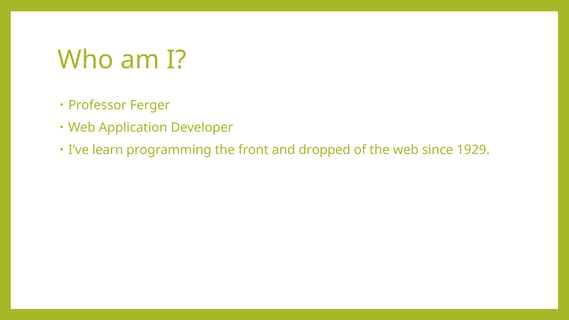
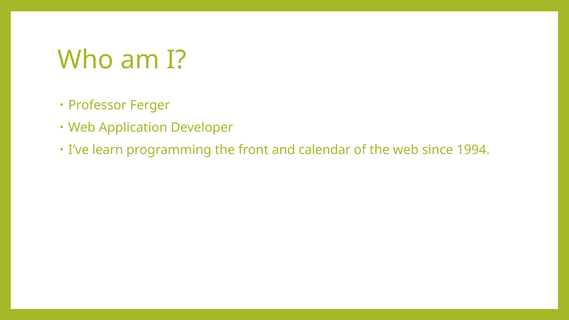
dropped: dropped -> calendar
1929: 1929 -> 1994
